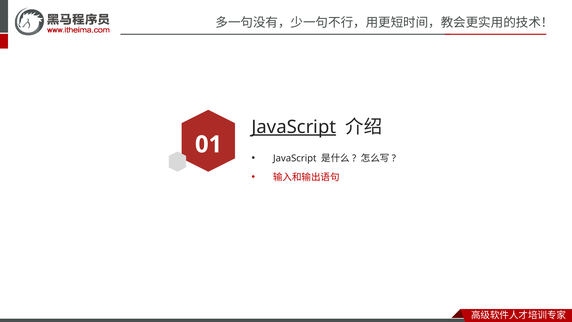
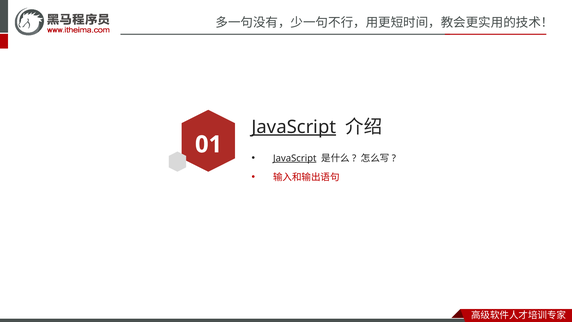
JavaScript at (295, 158) underline: none -> present
